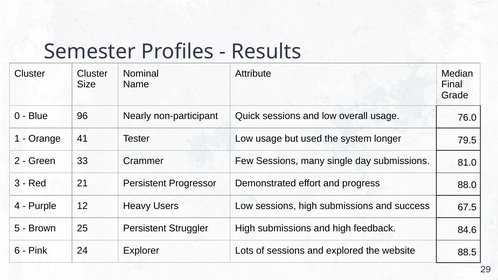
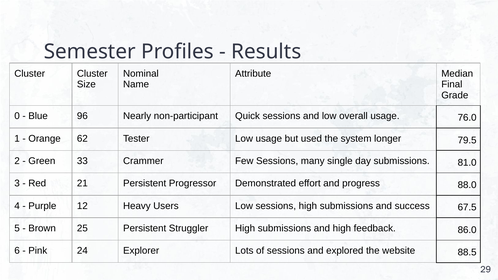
41: 41 -> 62
84.6: 84.6 -> 86.0
